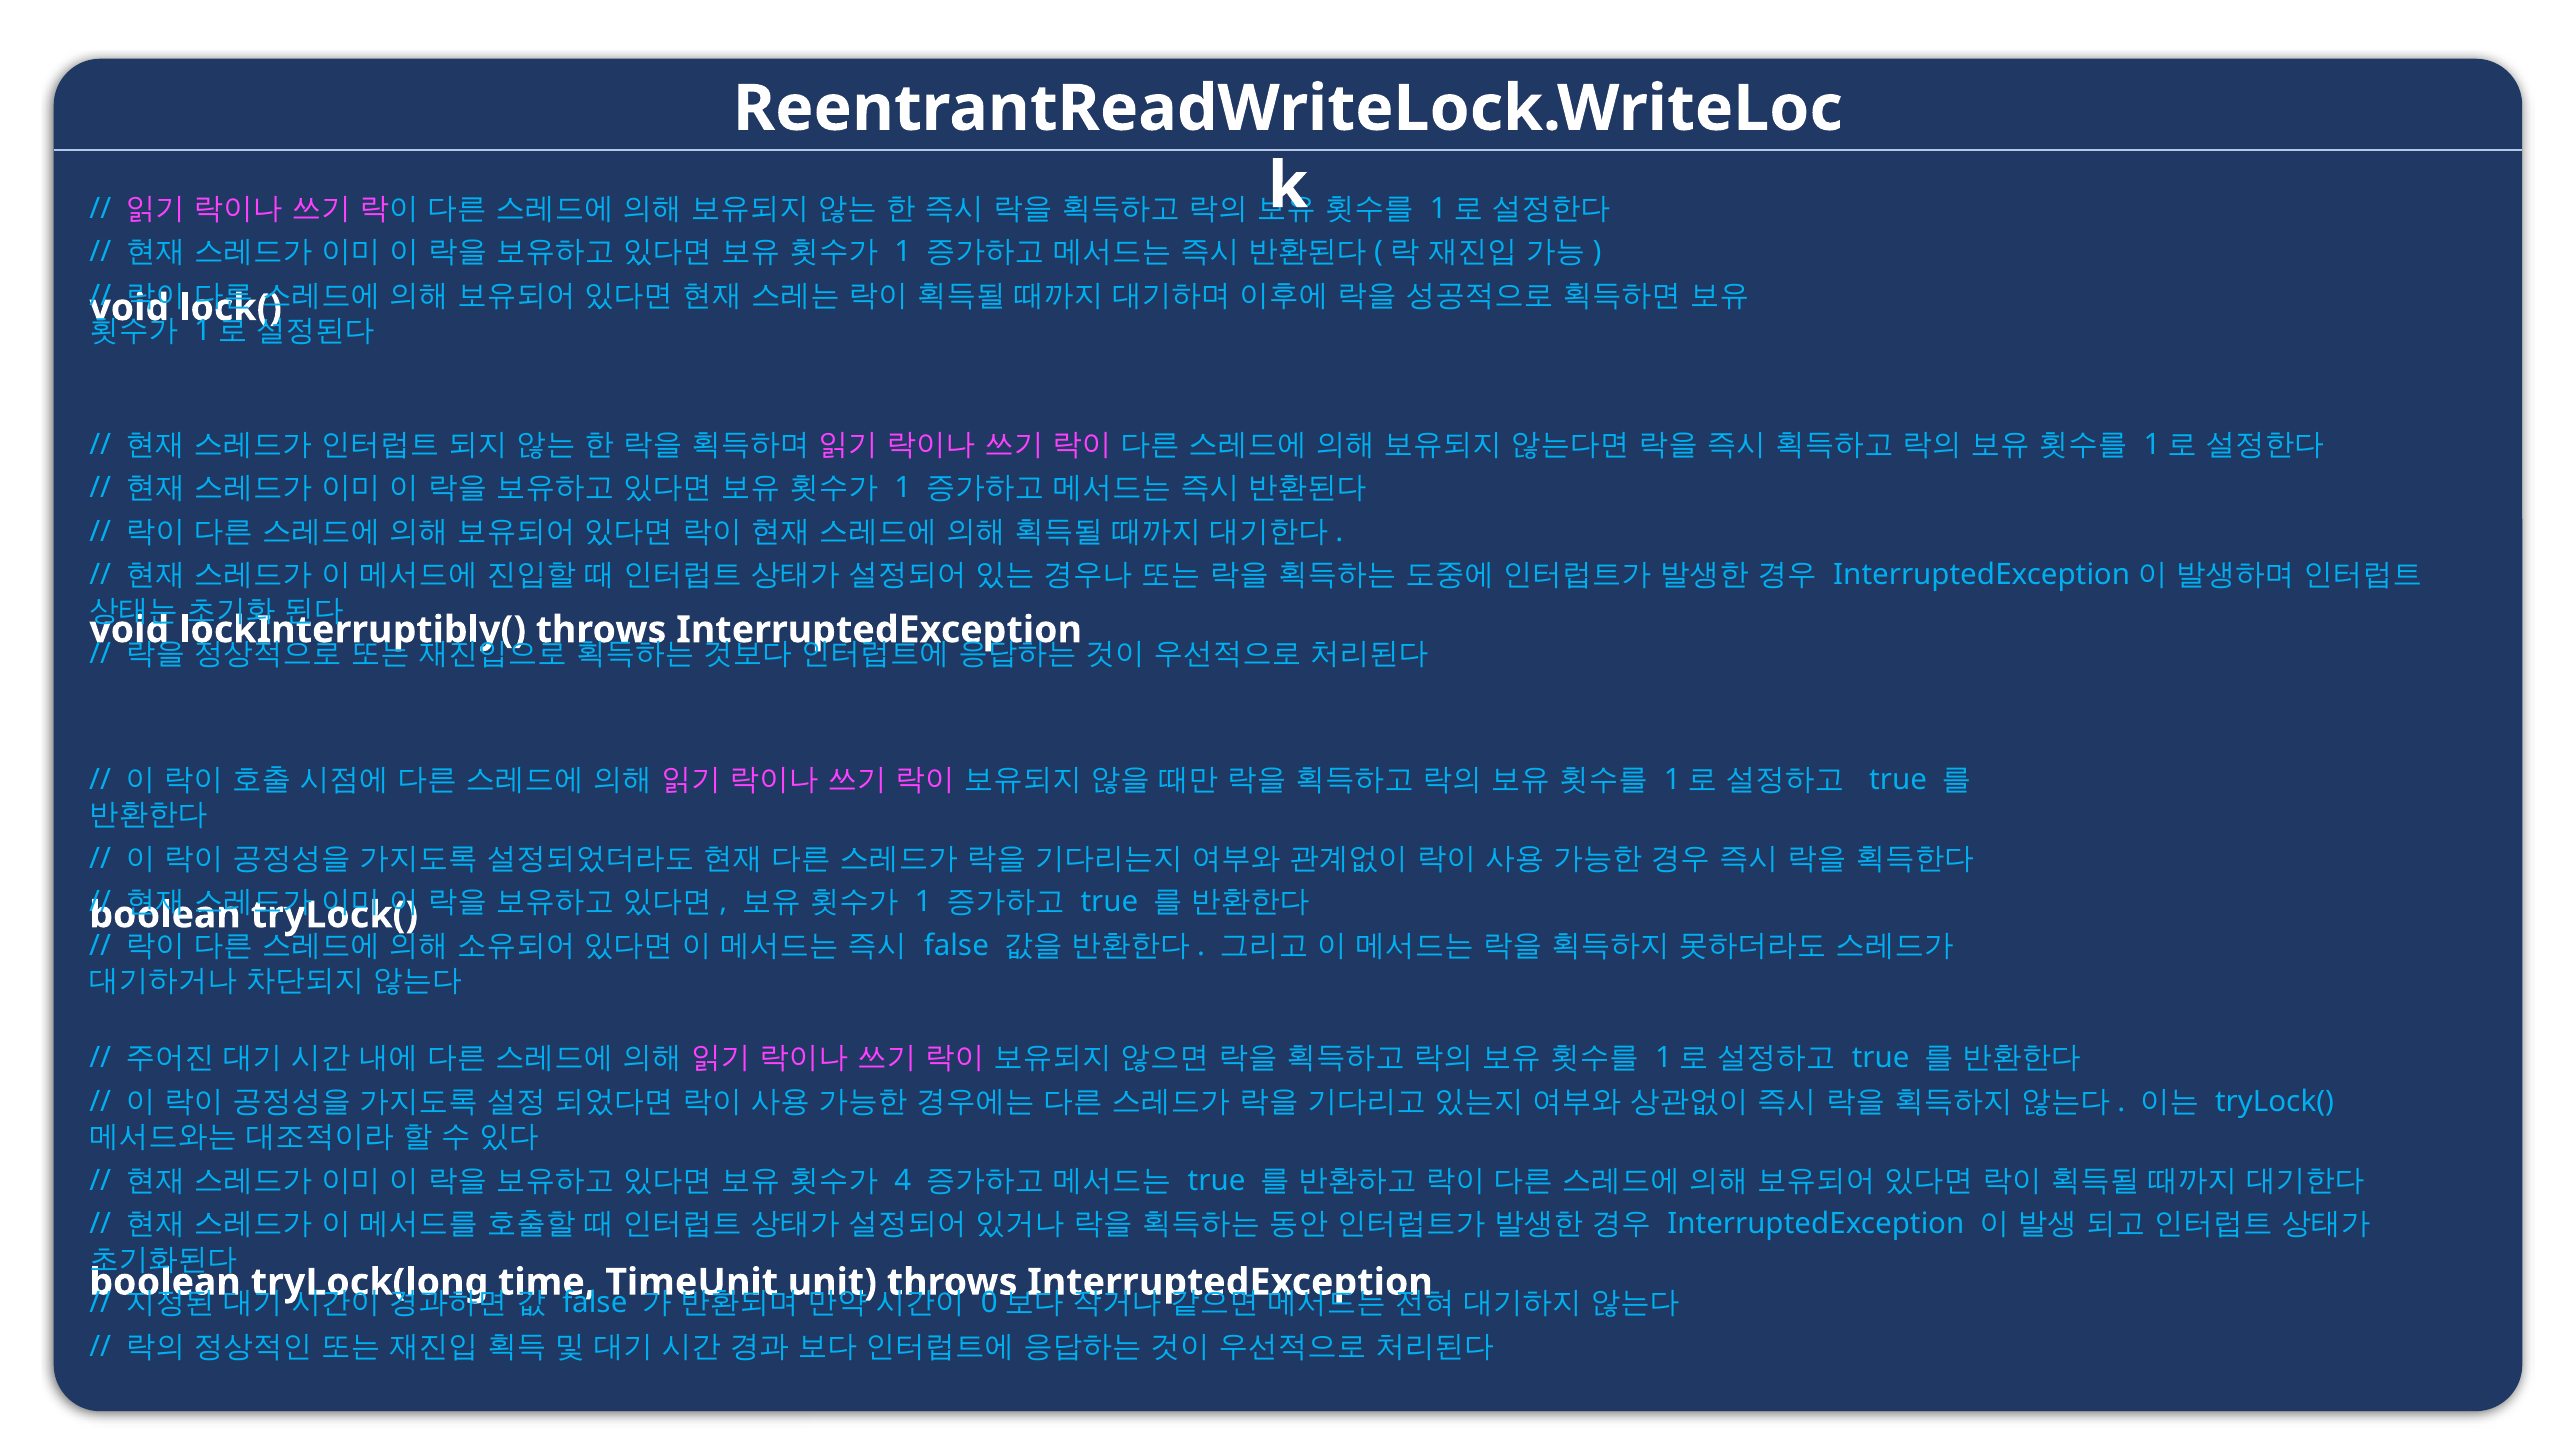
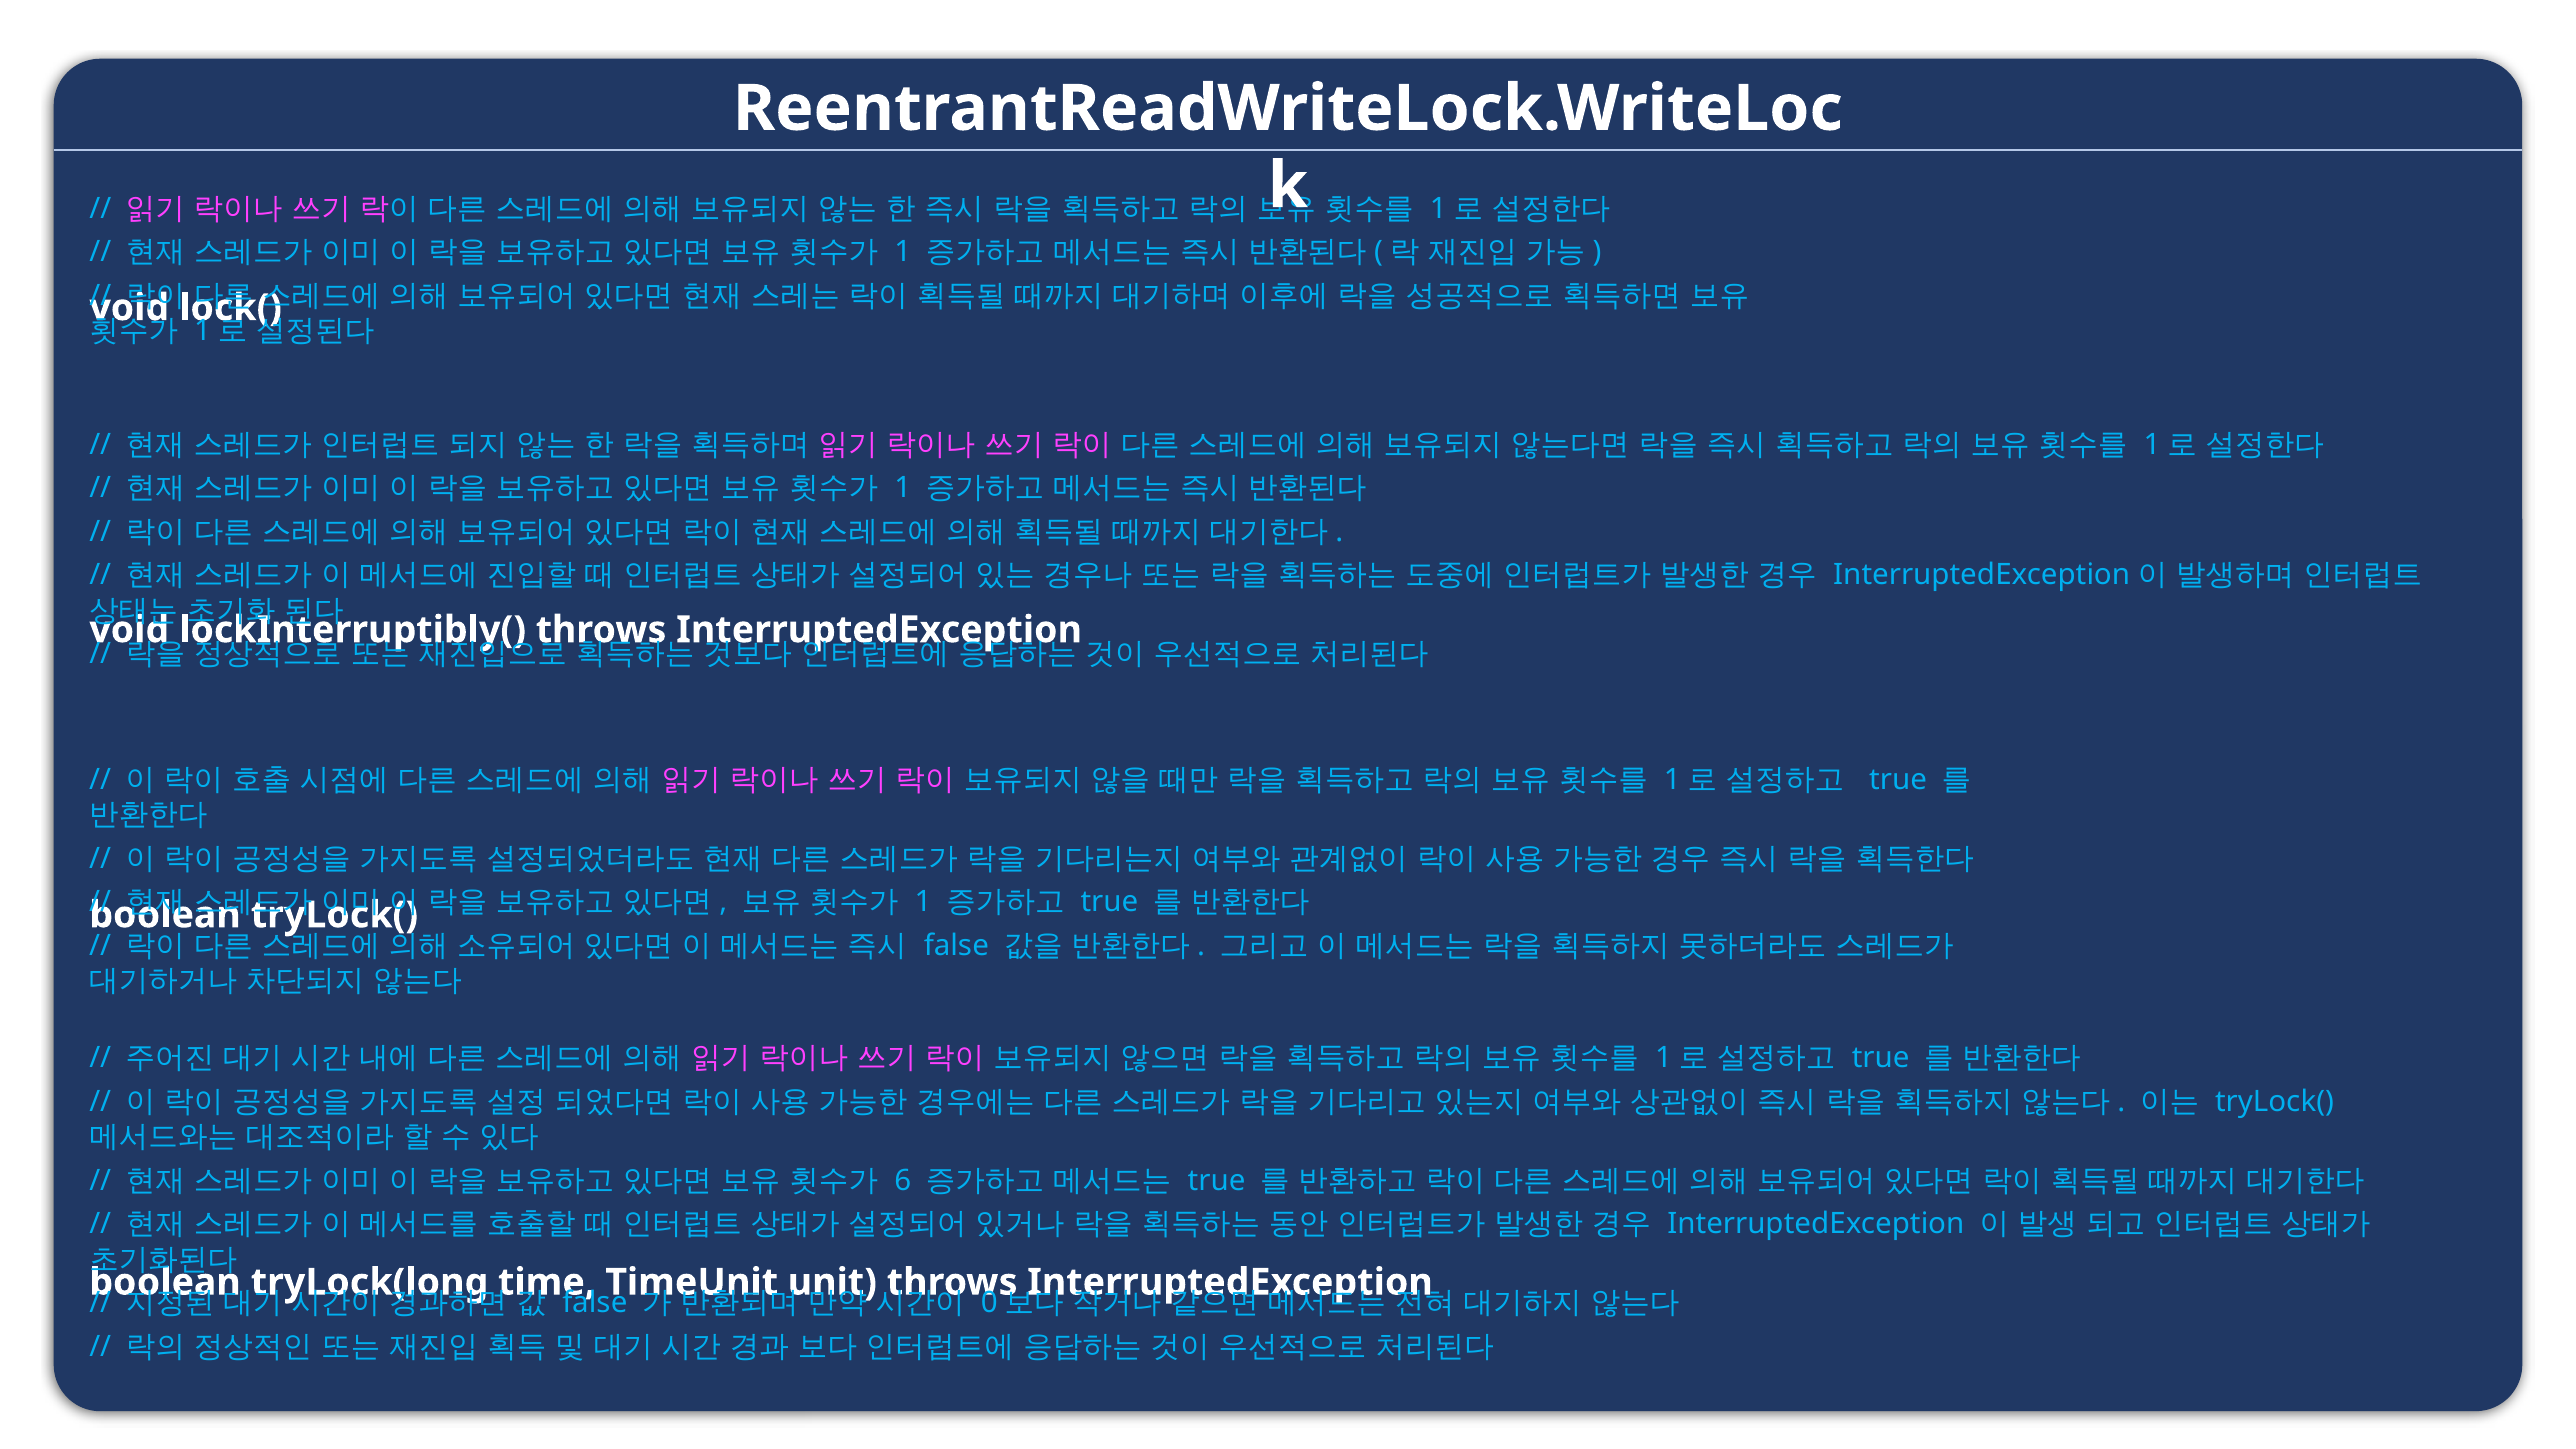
4: 4 -> 6
